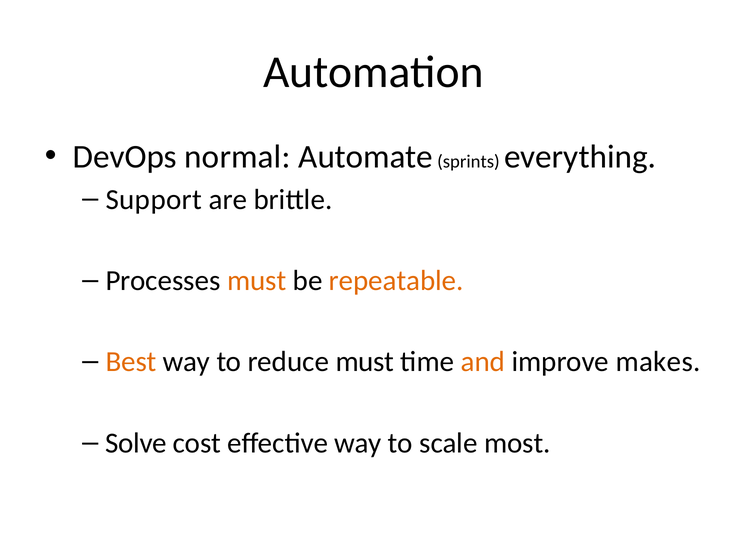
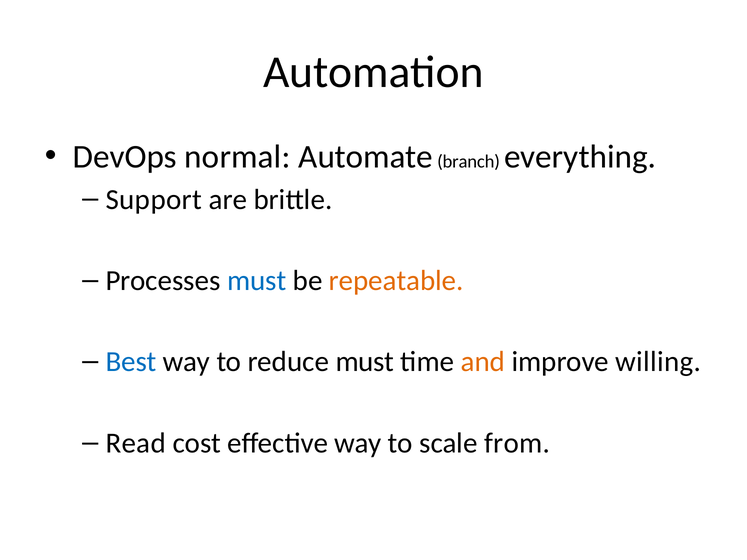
sprints: sprints -> branch
must at (257, 281) colour: orange -> blue
Best colour: orange -> blue
makes: makes -> willing
Solve: Solve -> Read
most: most -> from
